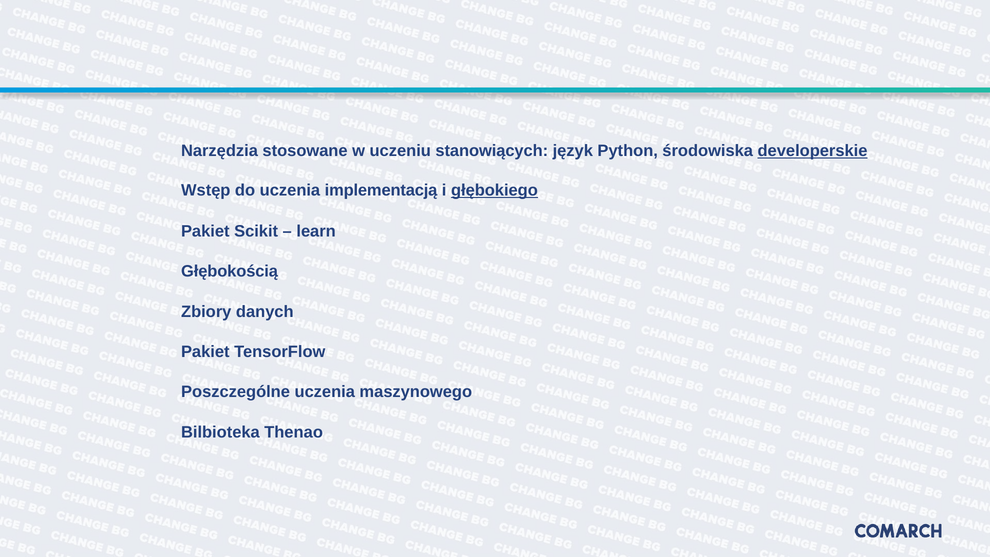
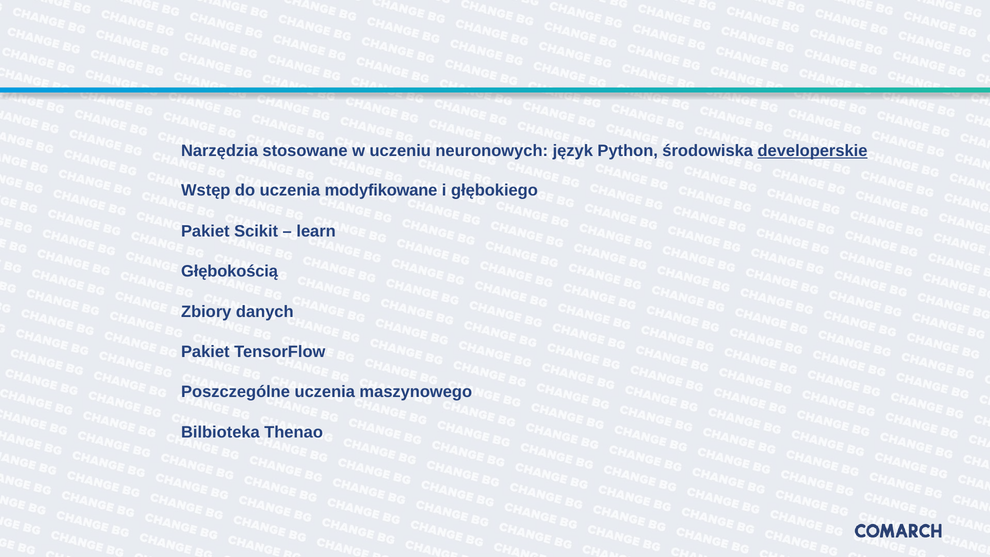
stanowiących: stanowiących -> neuronowych
implementacją: implementacją -> modyfikowane
głębokiego underline: present -> none
